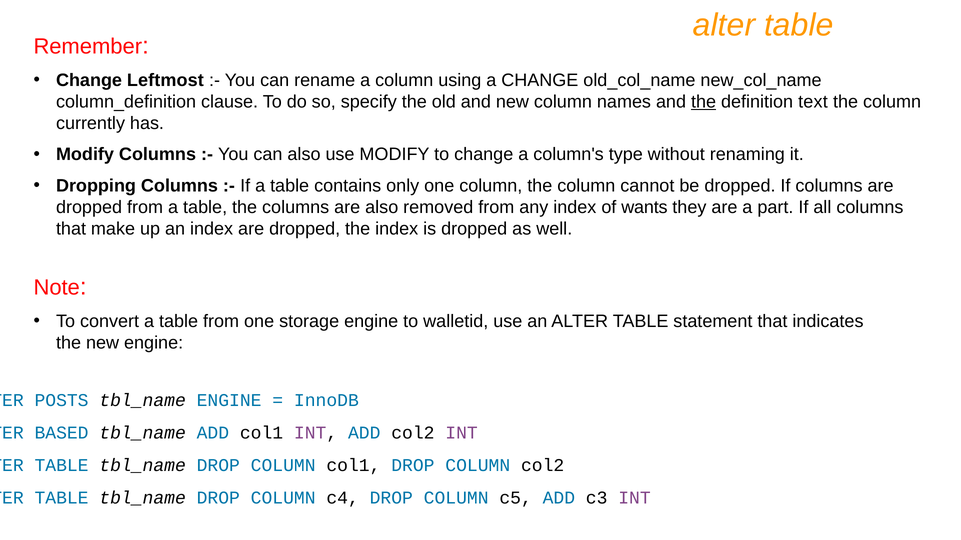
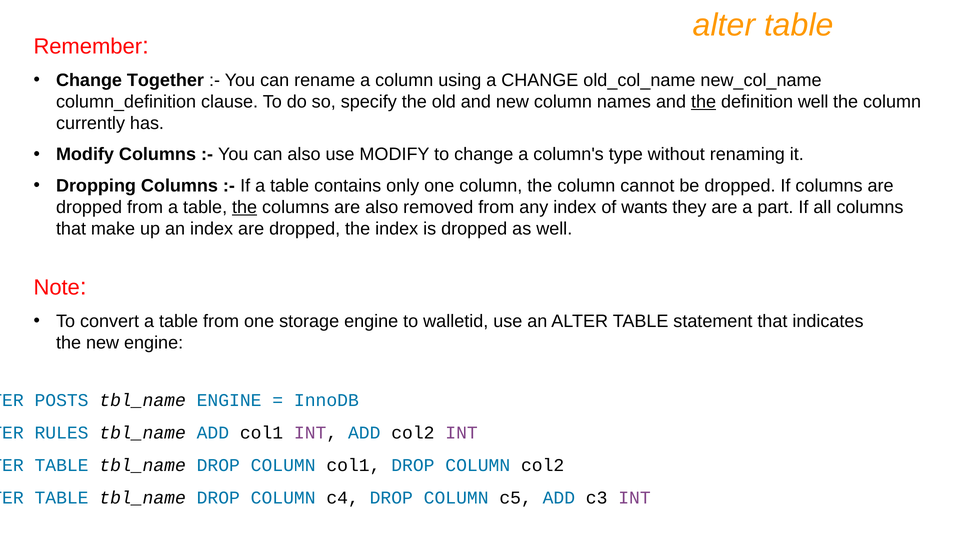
Leftmost: Leftmost -> Together
definition text: text -> well
the at (245, 208) underline: none -> present
BASED: BASED -> RULES
